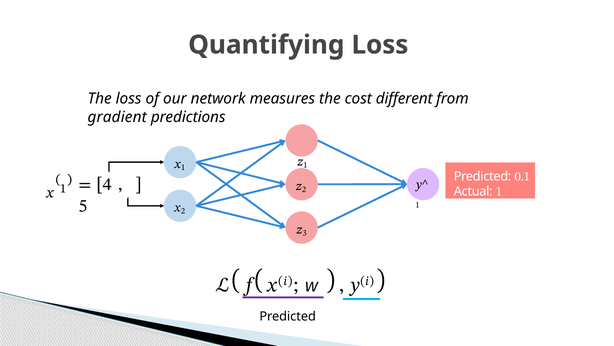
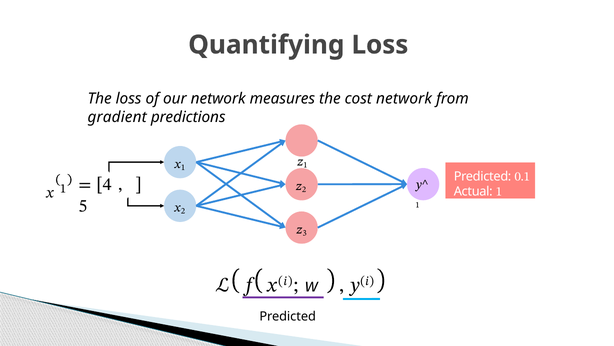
cost different: different -> network
